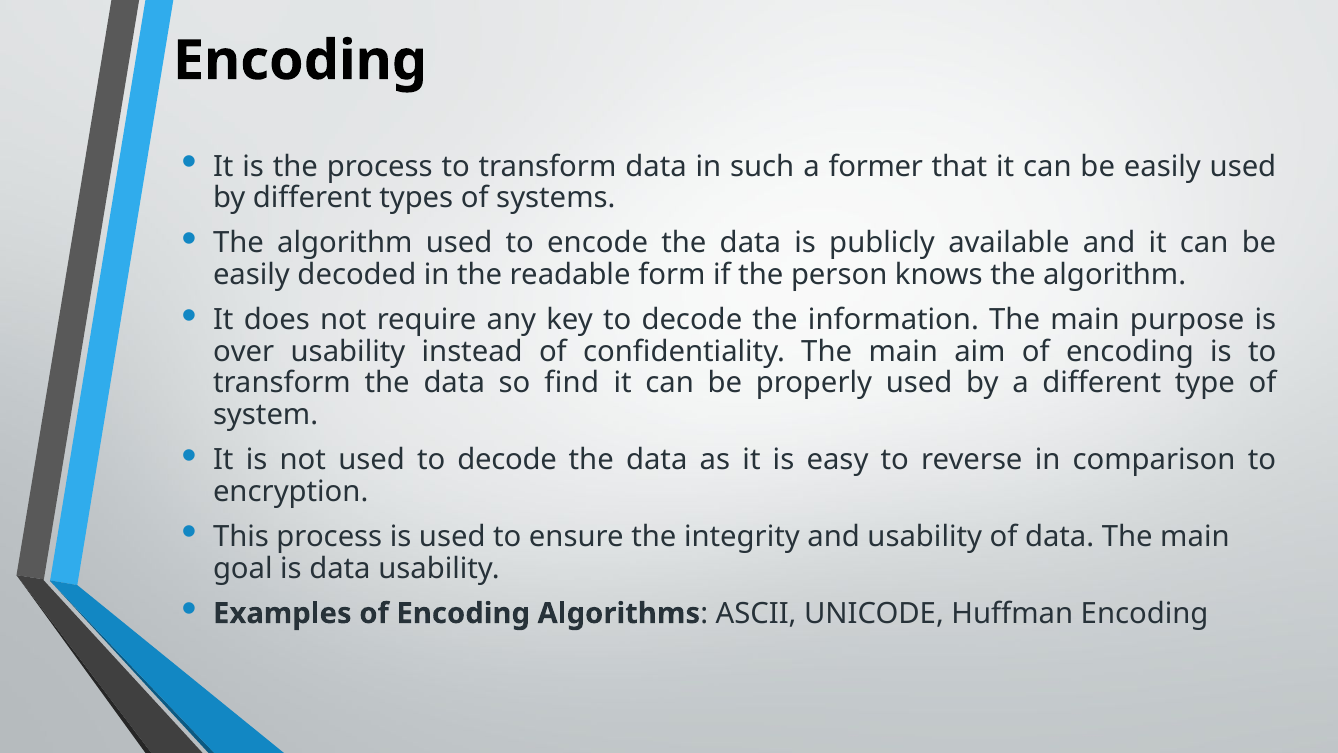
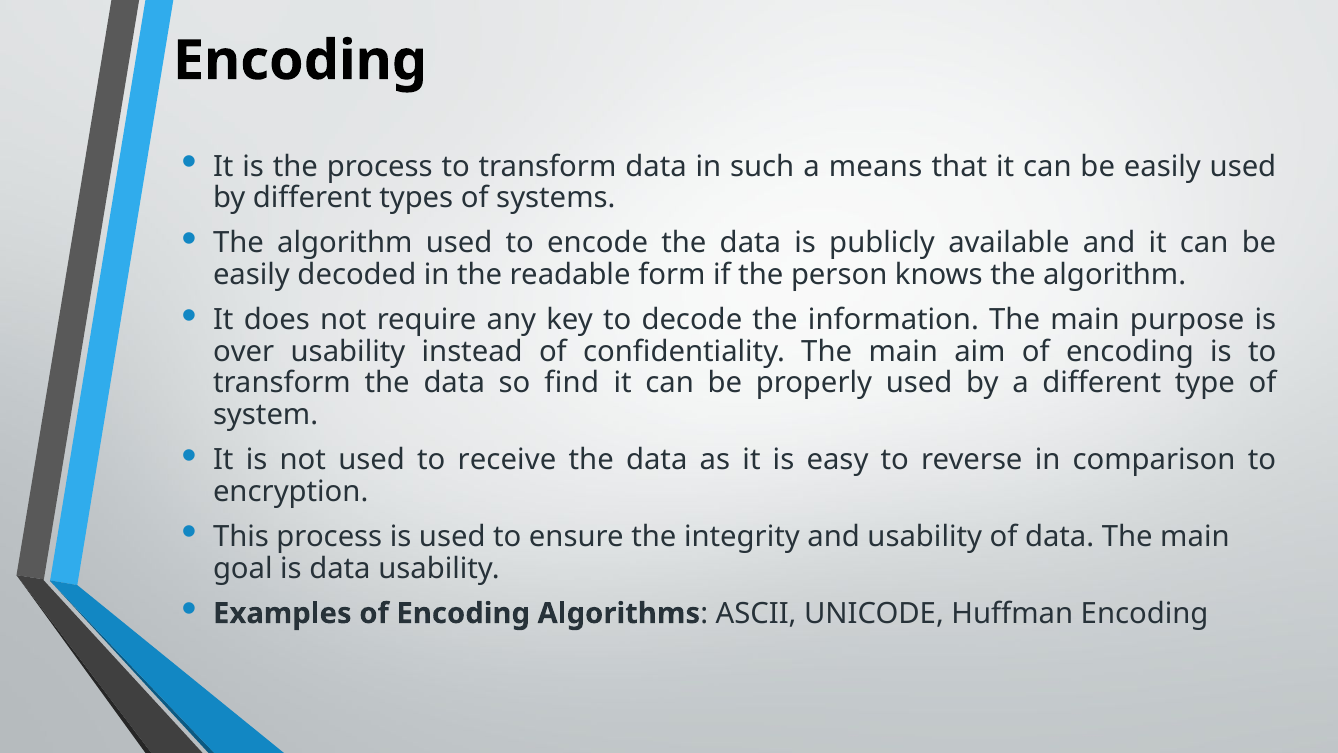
former: former -> means
used to decode: decode -> receive
